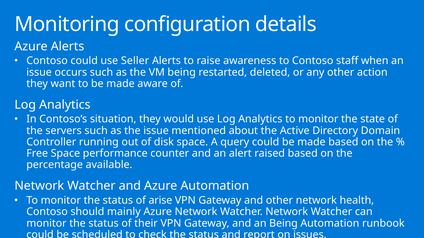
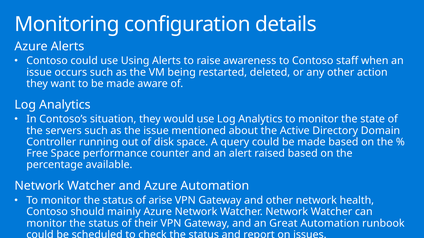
Seller: Seller -> Using
an Being: Being -> Great
